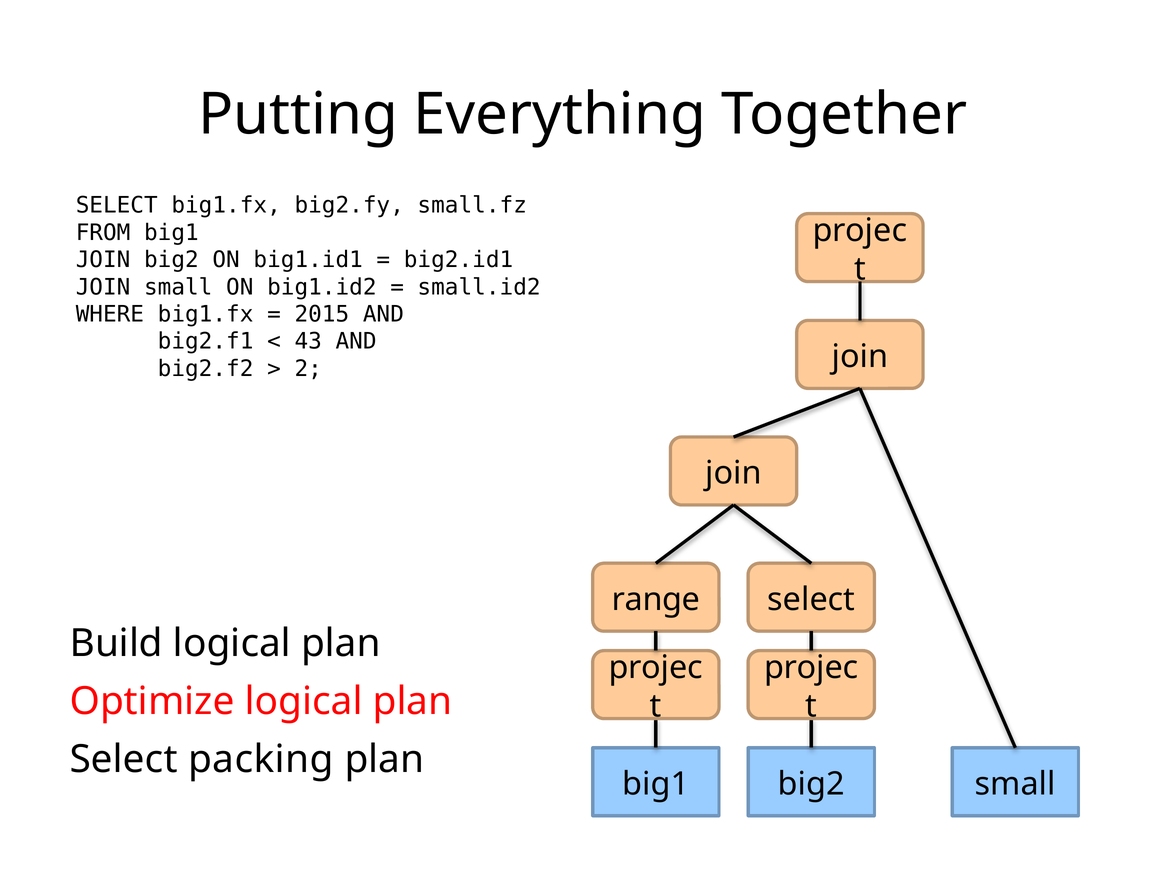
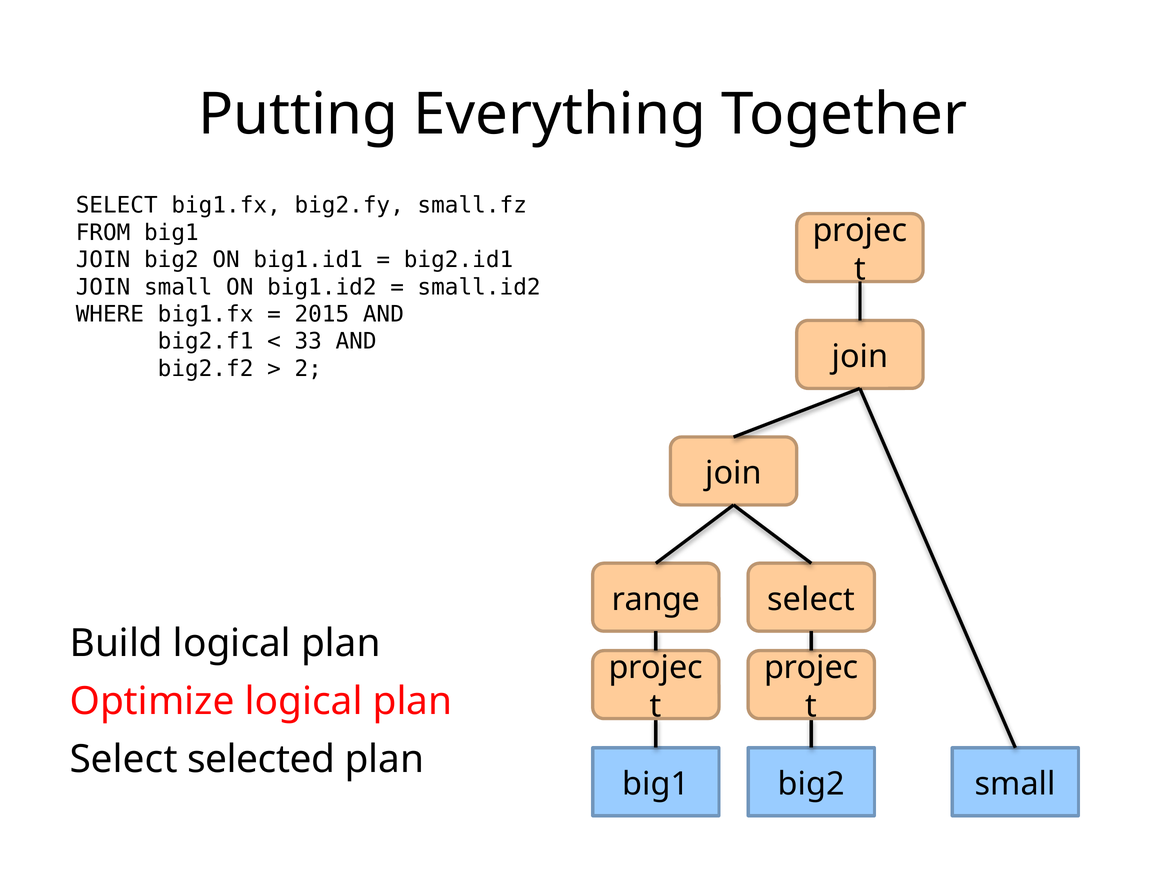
43: 43 -> 33
packing: packing -> selected
